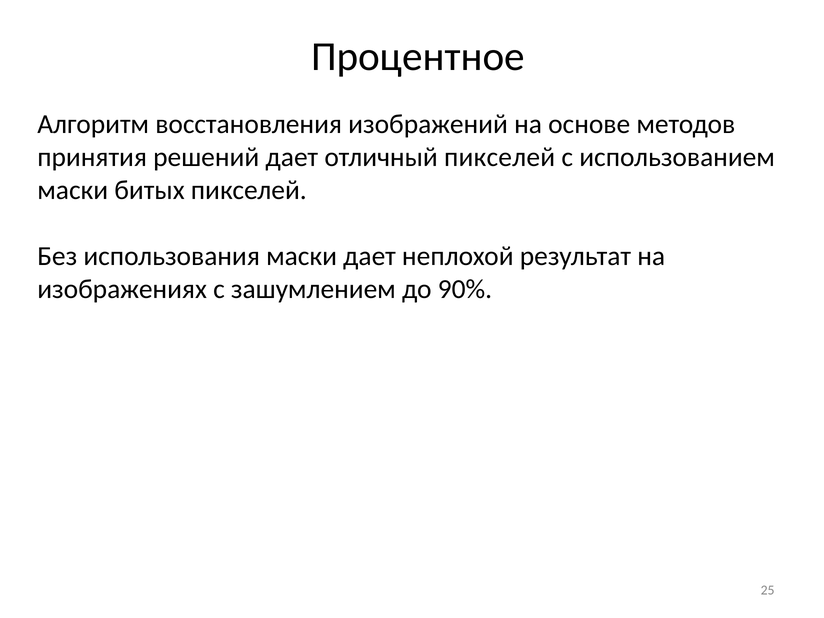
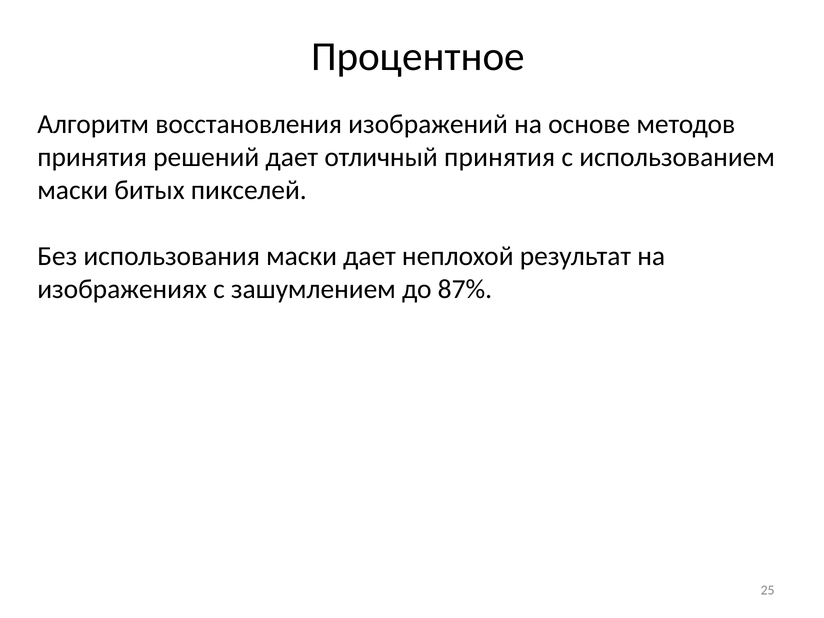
отличный пикселей: пикселей -> принятия
90%: 90% -> 87%
